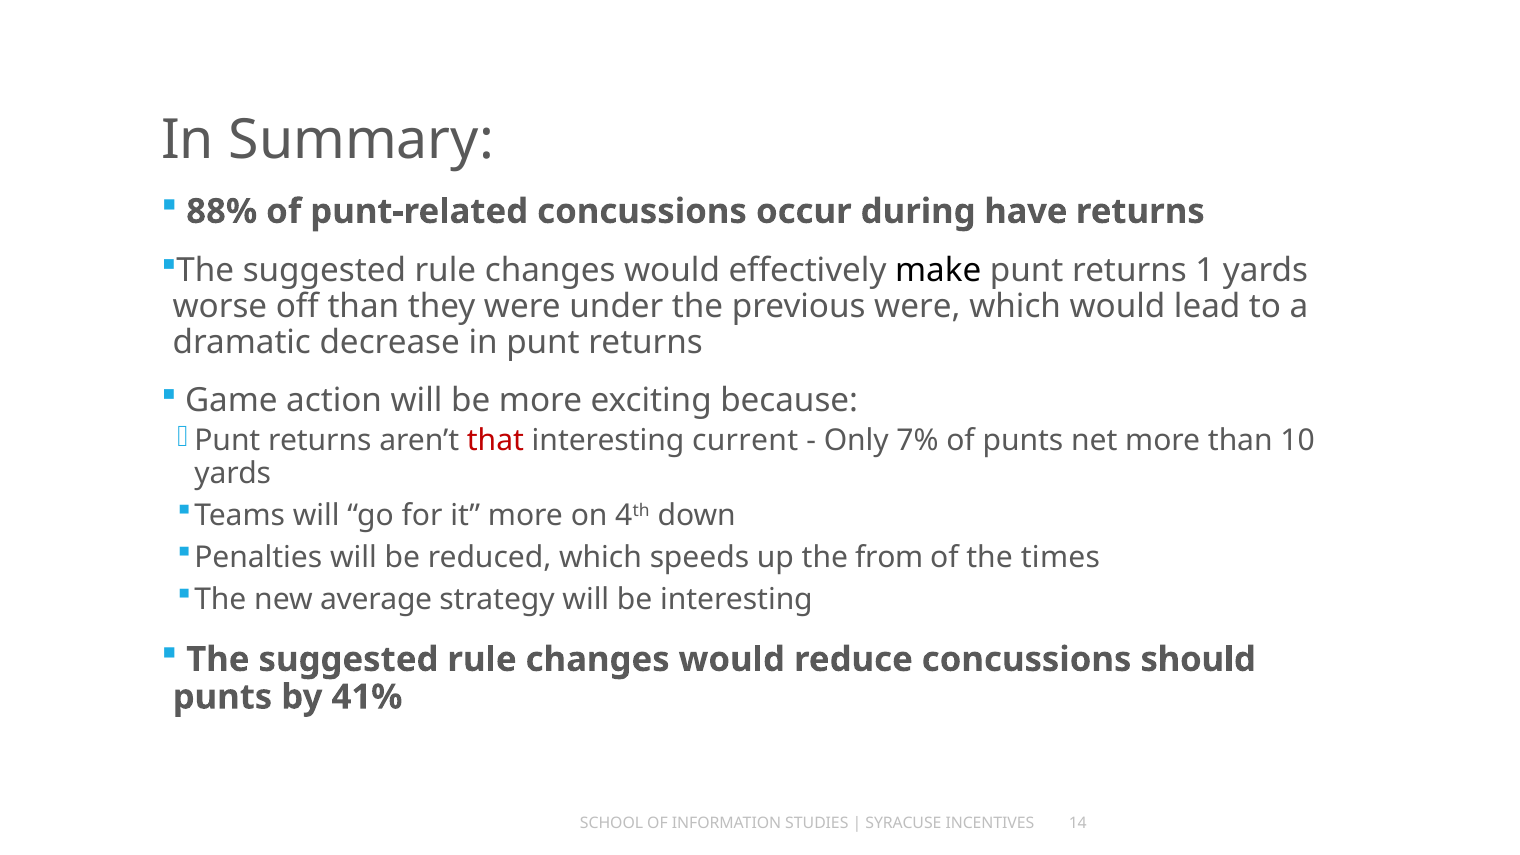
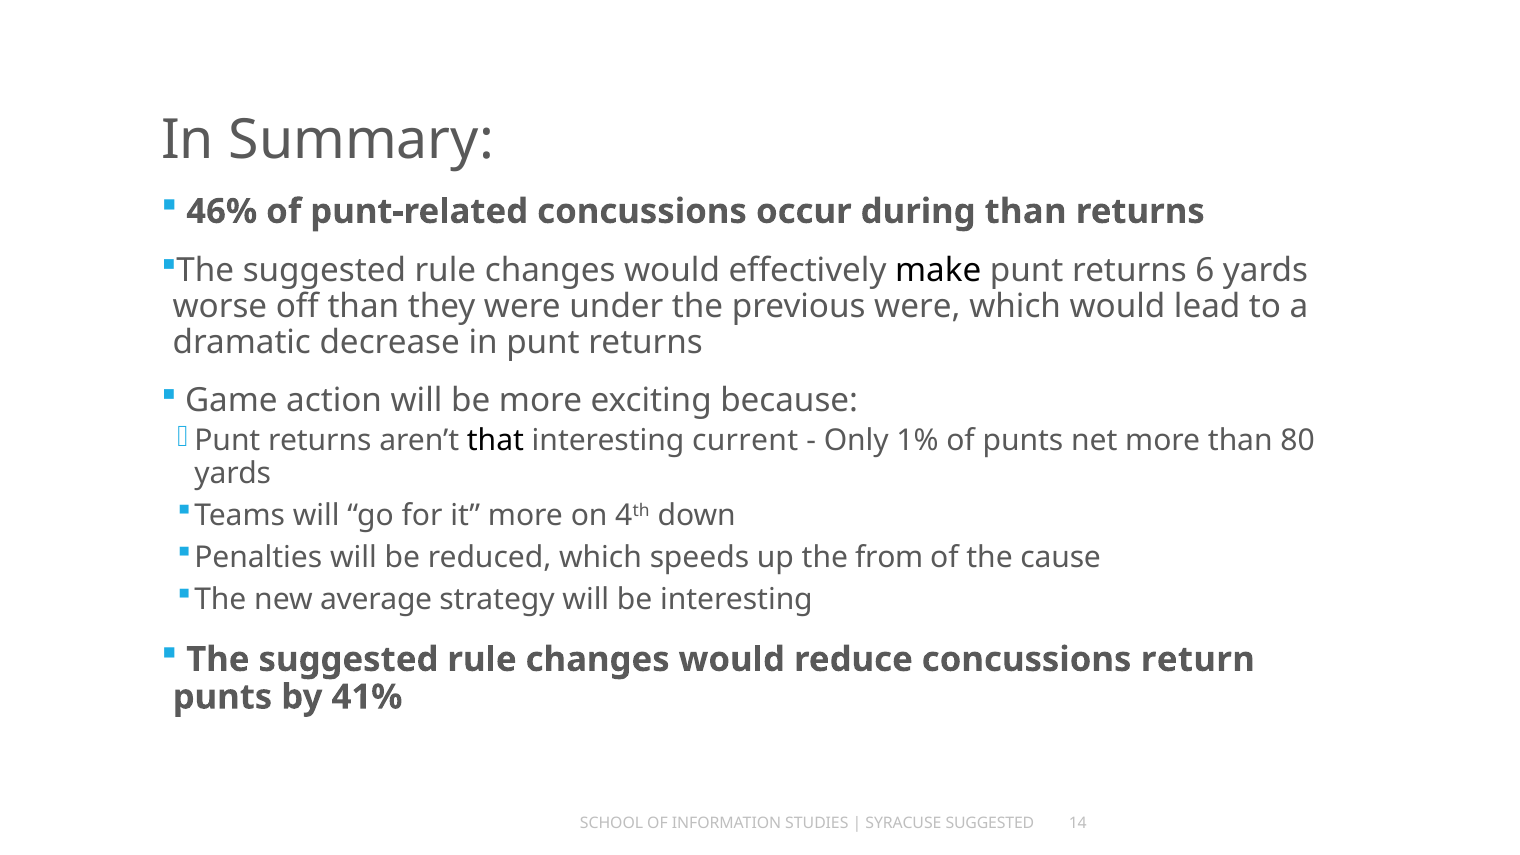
88%: 88% -> 46%
during have: have -> than
1: 1 -> 6
that colour: red -> black
7%: 7% -> 1%
10: 10 -> 80
times: times -> cause
should: should -> return
SYRACUSE INCENTIVES: INCENTIVES -> SUGGESTED
